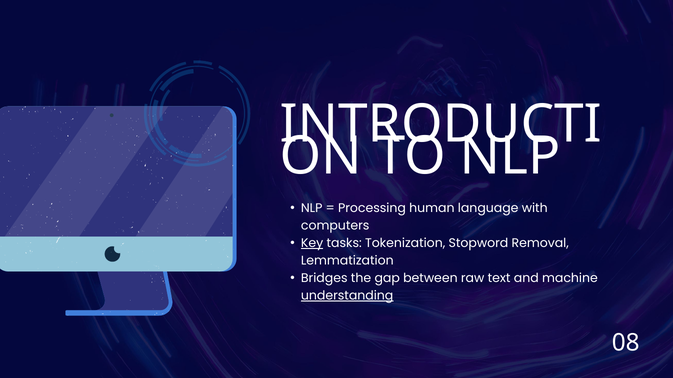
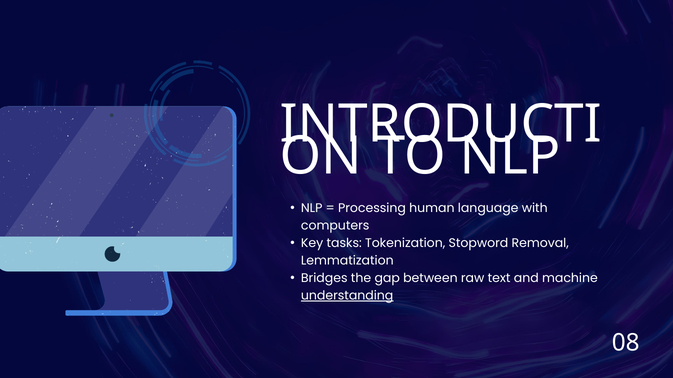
Key underline: present -> none
